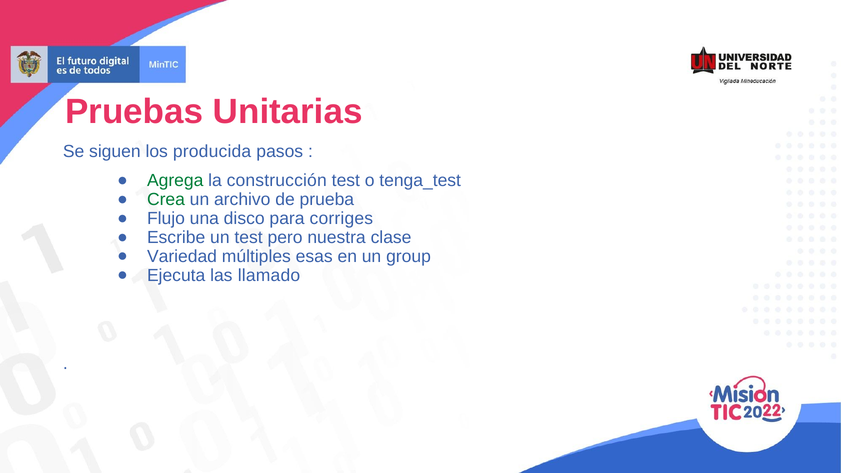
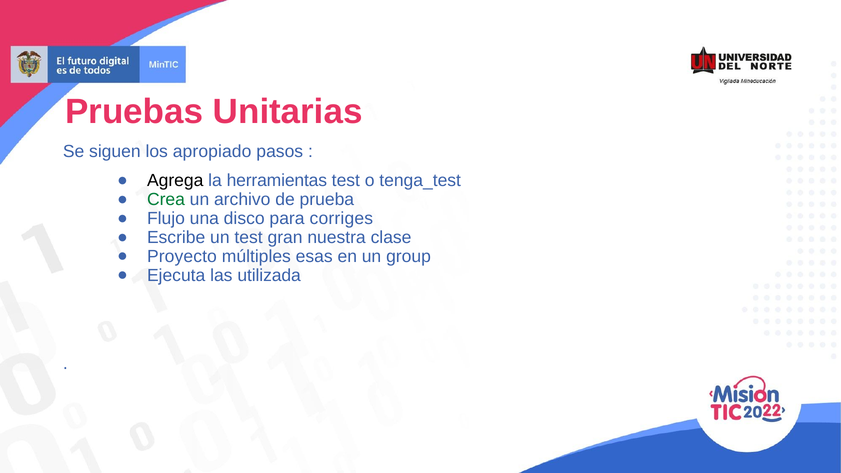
producida: producida -> apropiado
Agrega colour: green -> black
construcción: construcción -> herramientas
pero: pero -> gran
Variedad: Variedad -> Proyecto
llamado: llamado -> utilizada
